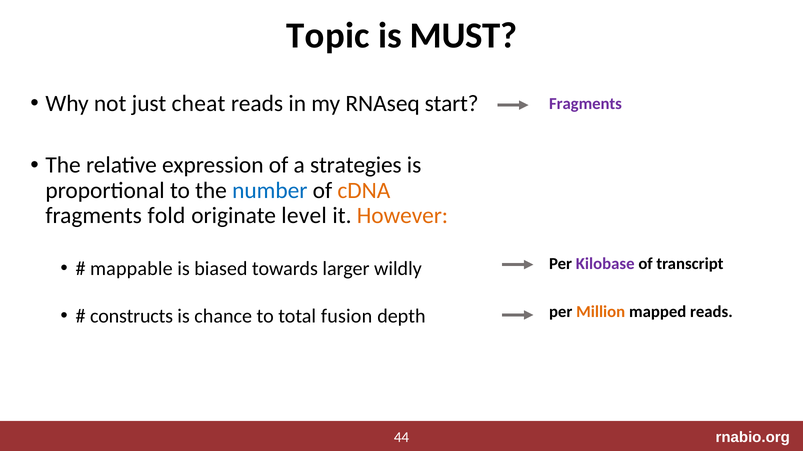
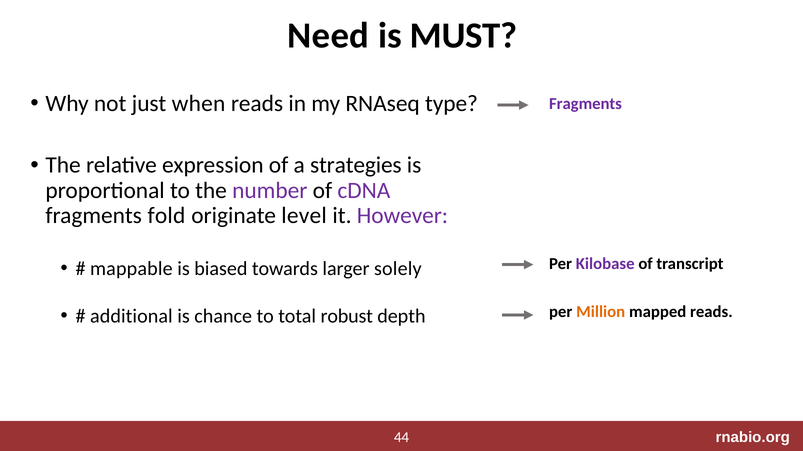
Topic: Topic -> Need
cheat: cheat -> when
start: start -> type
number colour: blue -> purple
cDNA colour: orange -> purple
However colour: orange -> purple
wildly: wildly -> solely
constructs: constructs -> additional
fusion: fusion -> robust
